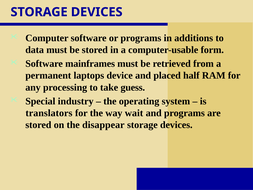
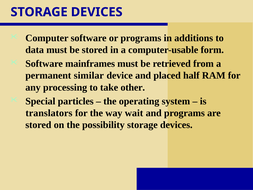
laptops: laptops -> similar
guess: guess -> other
industry: industry -> particles
disappear: disappear -> possibility
